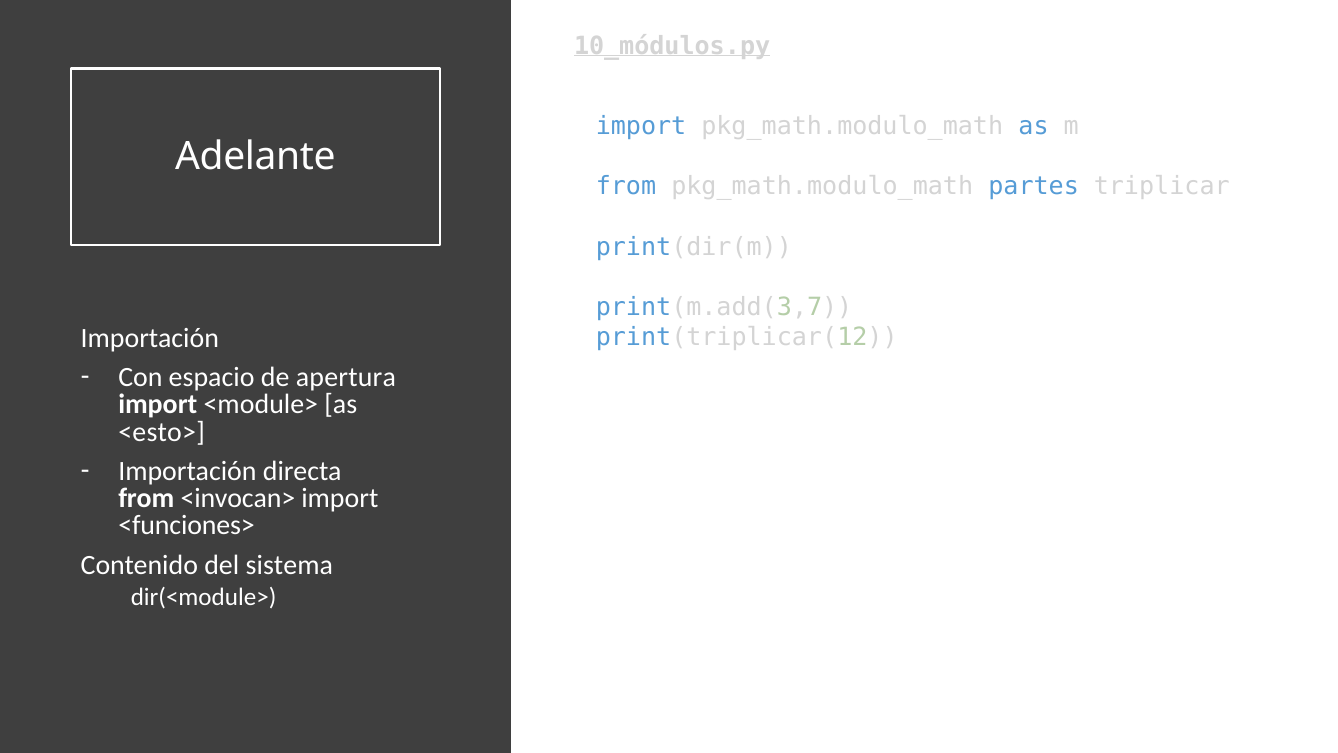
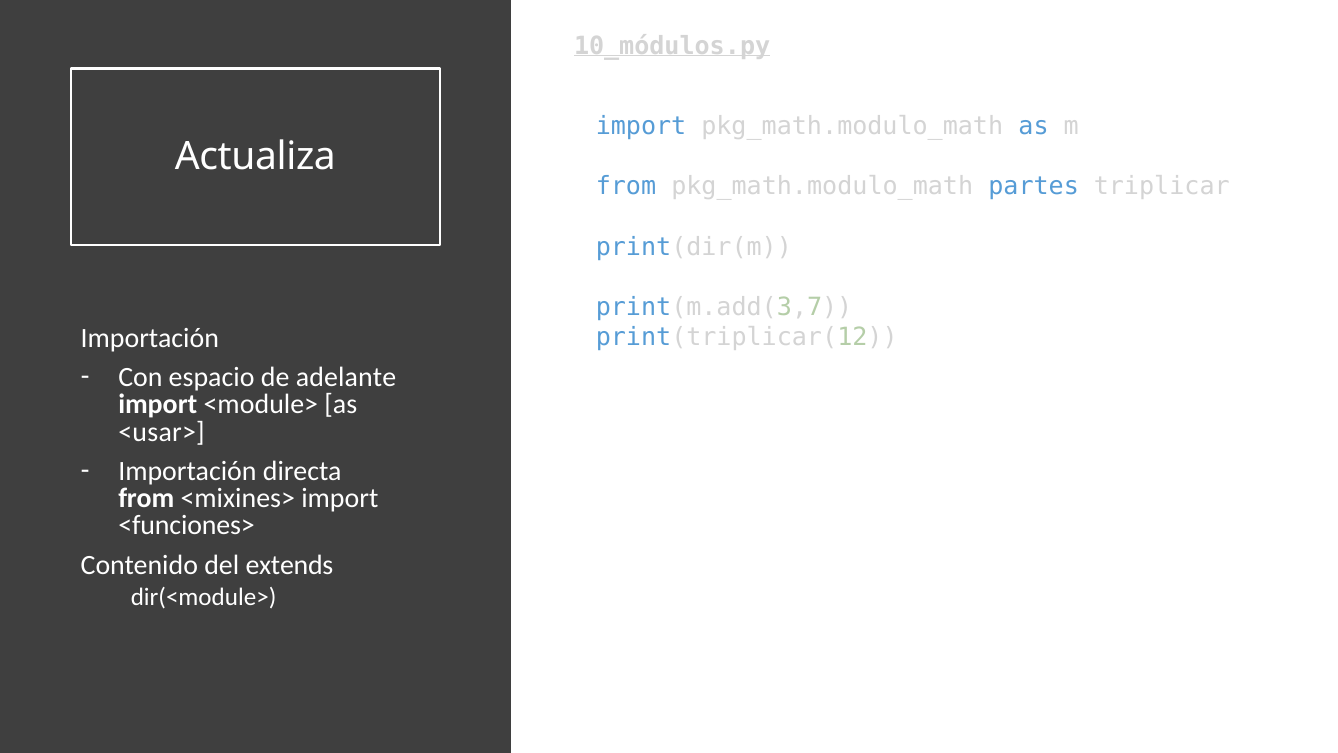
Adelante: Adelante -> Actualiza
apertura: apertura -> adelante
<esto>: <esto> -> <usar>
<invocan>: <invocan> -> <mixines>
sistema: sistema -> extends
